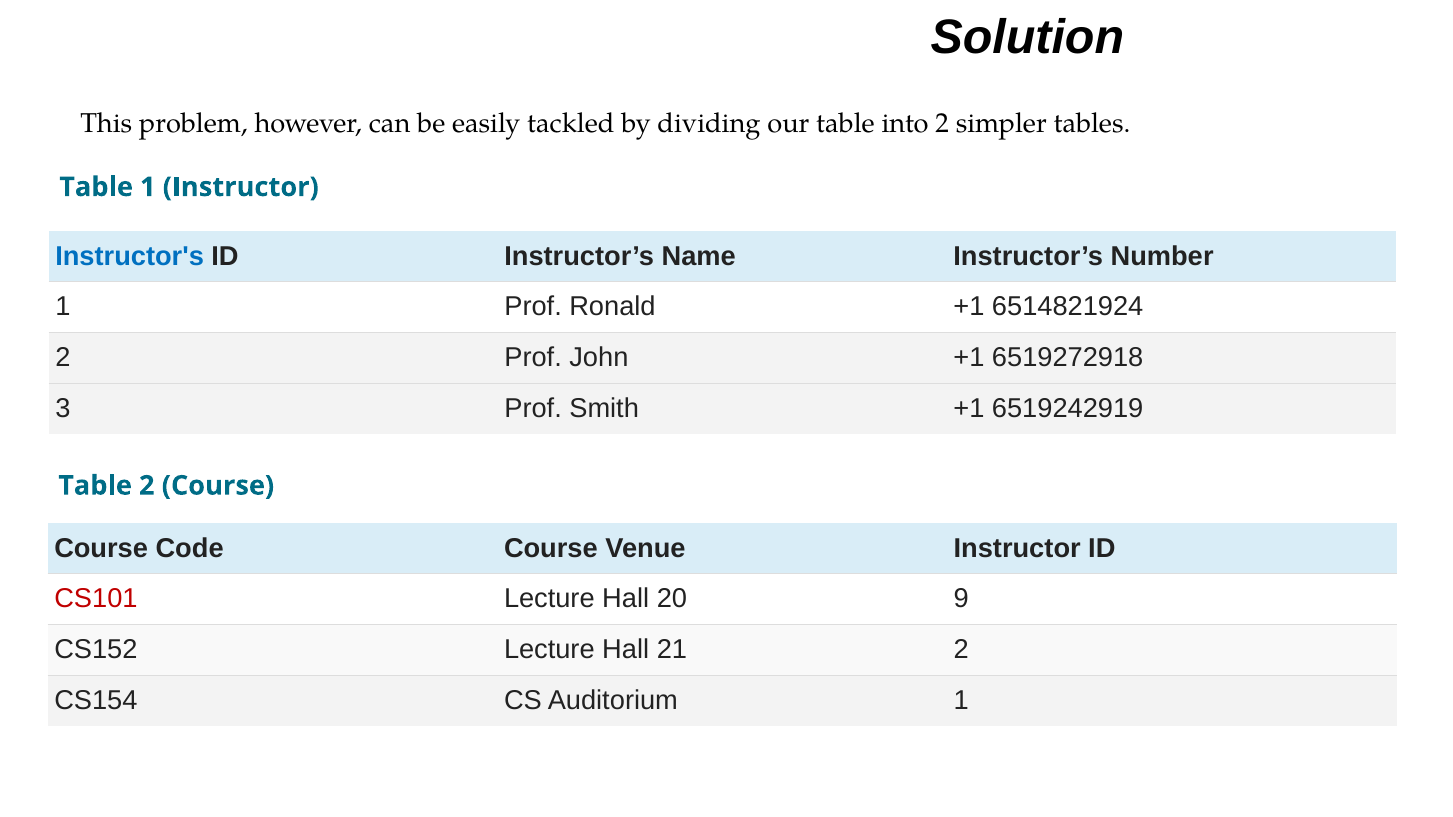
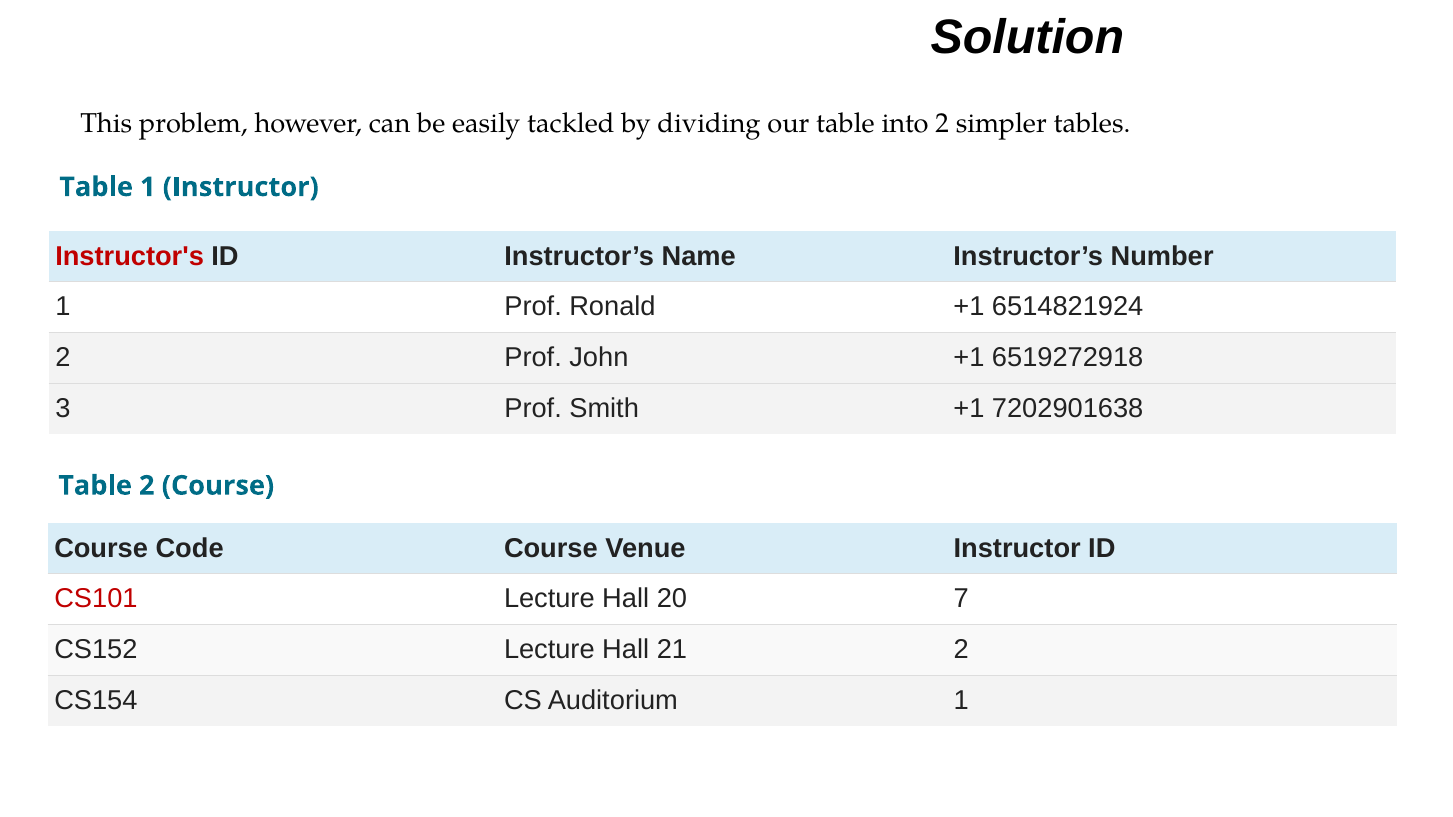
Instructor's colour: blue -> red
6519242919: 6519242919 -> 7202901638
9: 9 -> 7
